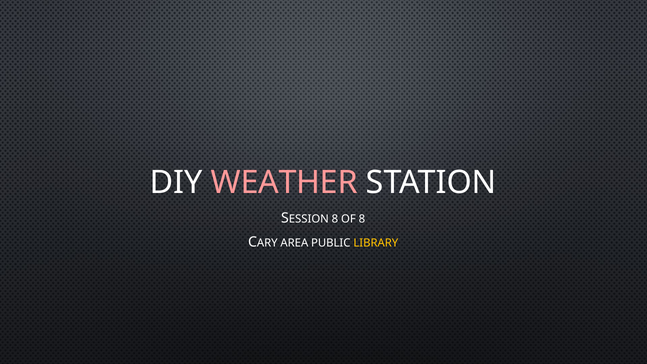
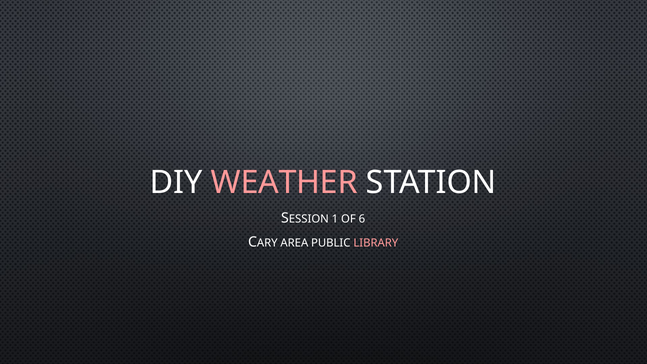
8 at (335, 219): 8 -> 1
OF 8: 8 -> 6
LIBRARY colour: yellow -> pink
